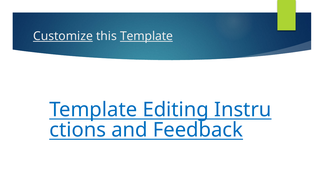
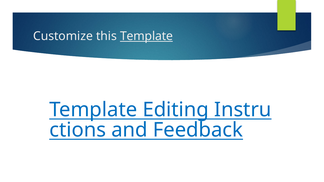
Customize underline: present -> none
